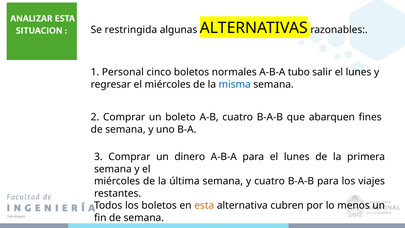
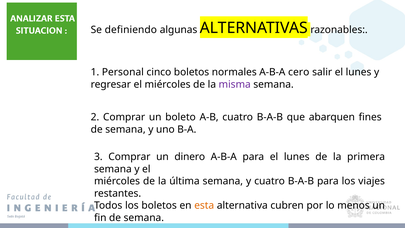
restringida: restringida -> definiendo
tubo: tubo -> cero
misma colour: blue -> purple
